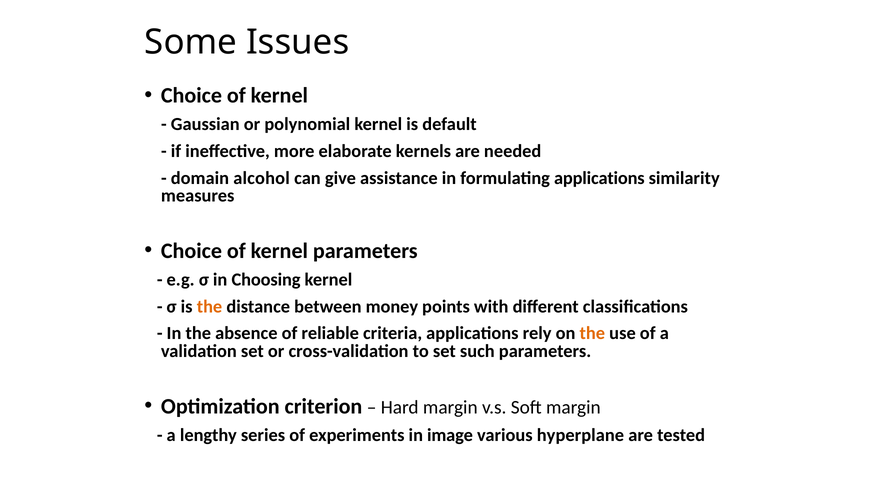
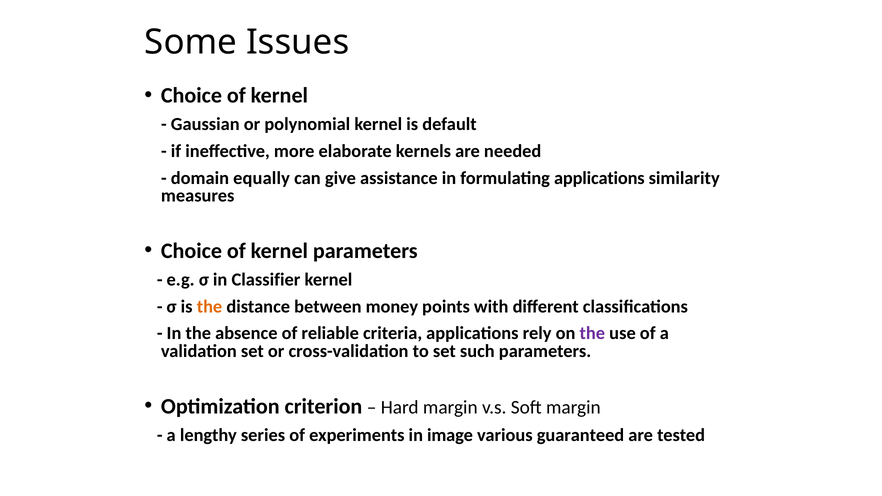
alcohol: alcohol -> equally
Choosing: Choosing -> Classifier
the at (592, 334) colour: orange -> purple
hyperplane: hyperplane -> guaranteed
